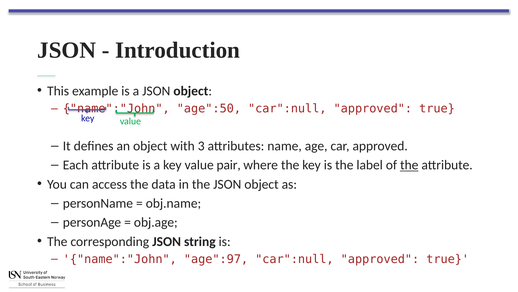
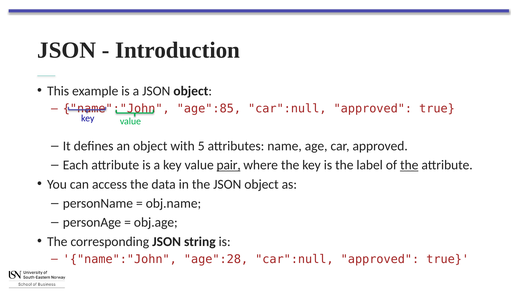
age":50: age":50 -> age":85
3: 3 -> 5
pair underline: none -> present
age":97: age":97 -> age":28
